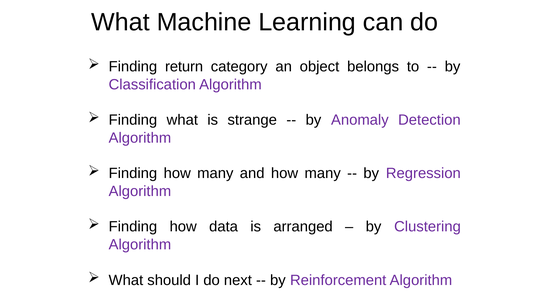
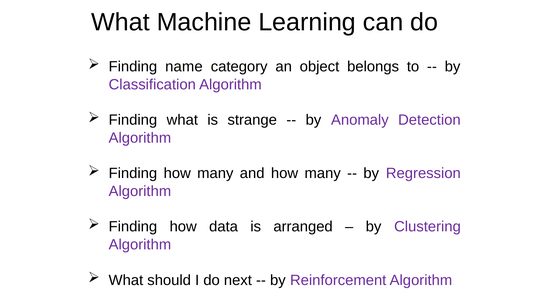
return: return -> name
